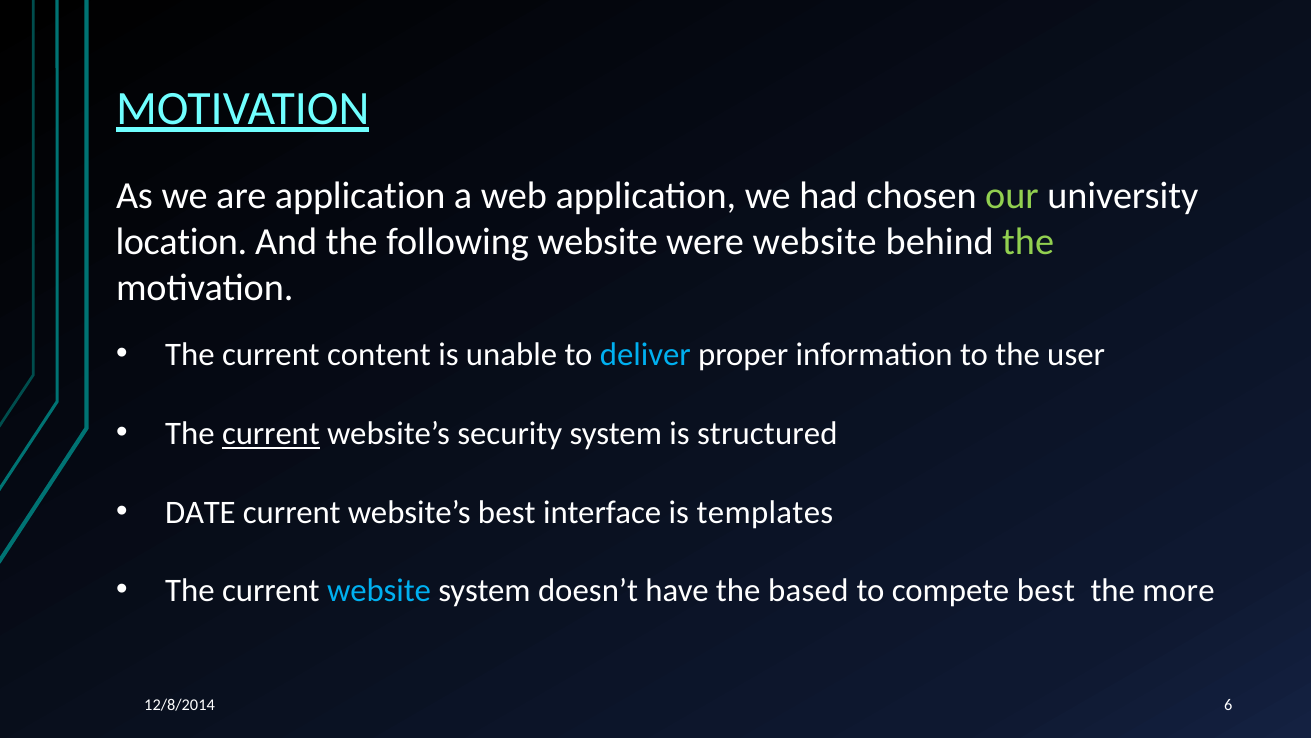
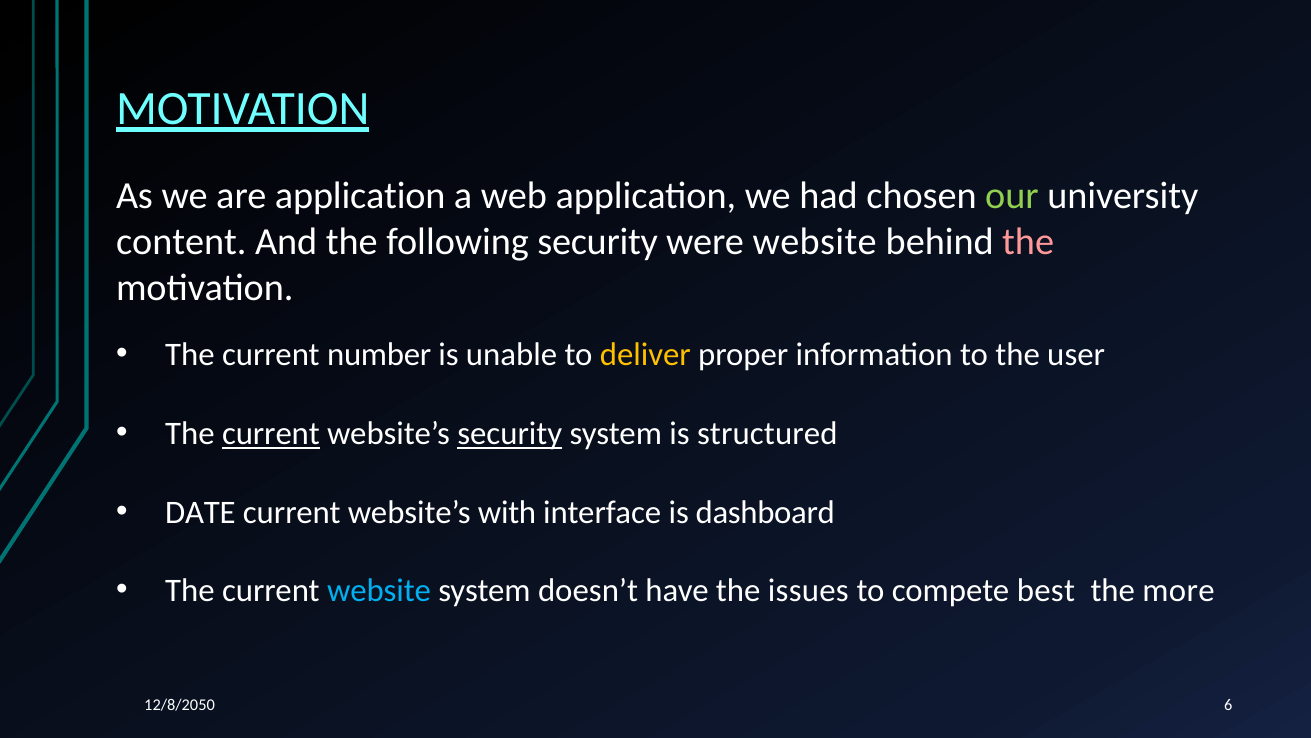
location: location -> content
following website: website -> security
the at (1028, 242) colour: light green -> pink
content: content -> number
deliver colour: light blue -> yellow
security at (510, 433) underline: none -> present
website’s best: best -> with
templates: templates -> dashboard
based: based -> issues
12/8/2014: 12/8/2014 -> 12/8/2050
